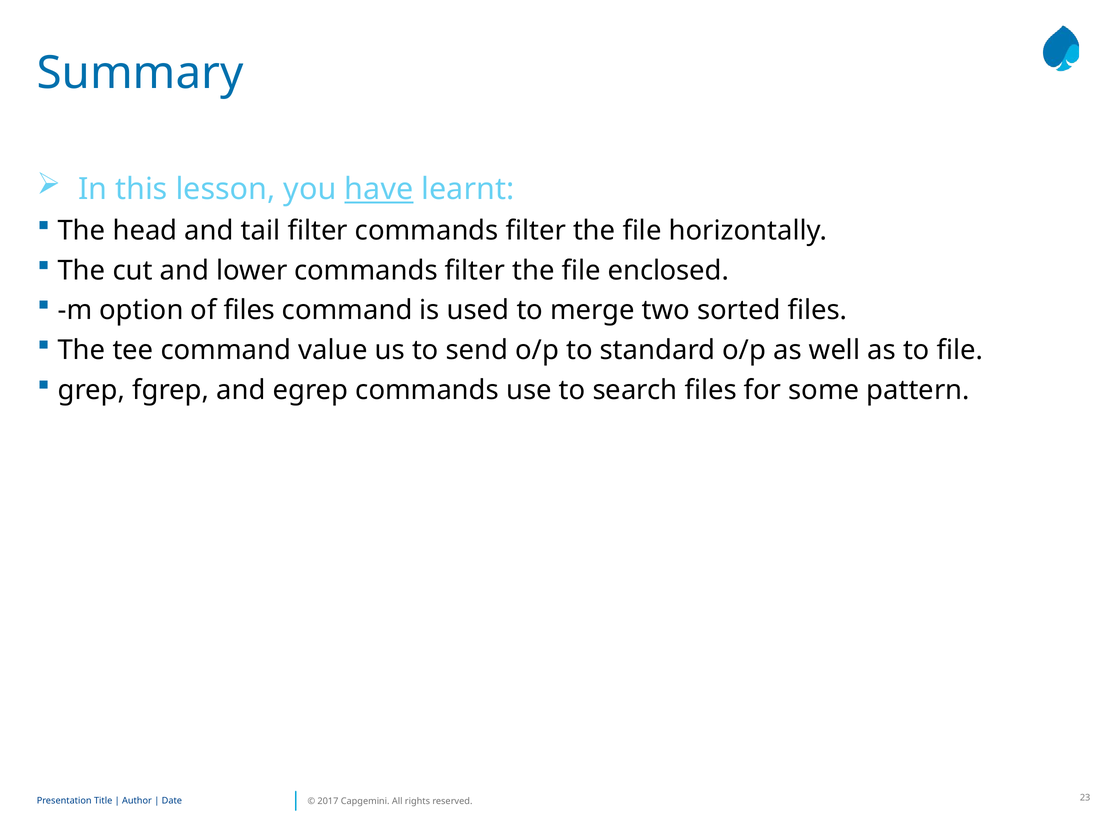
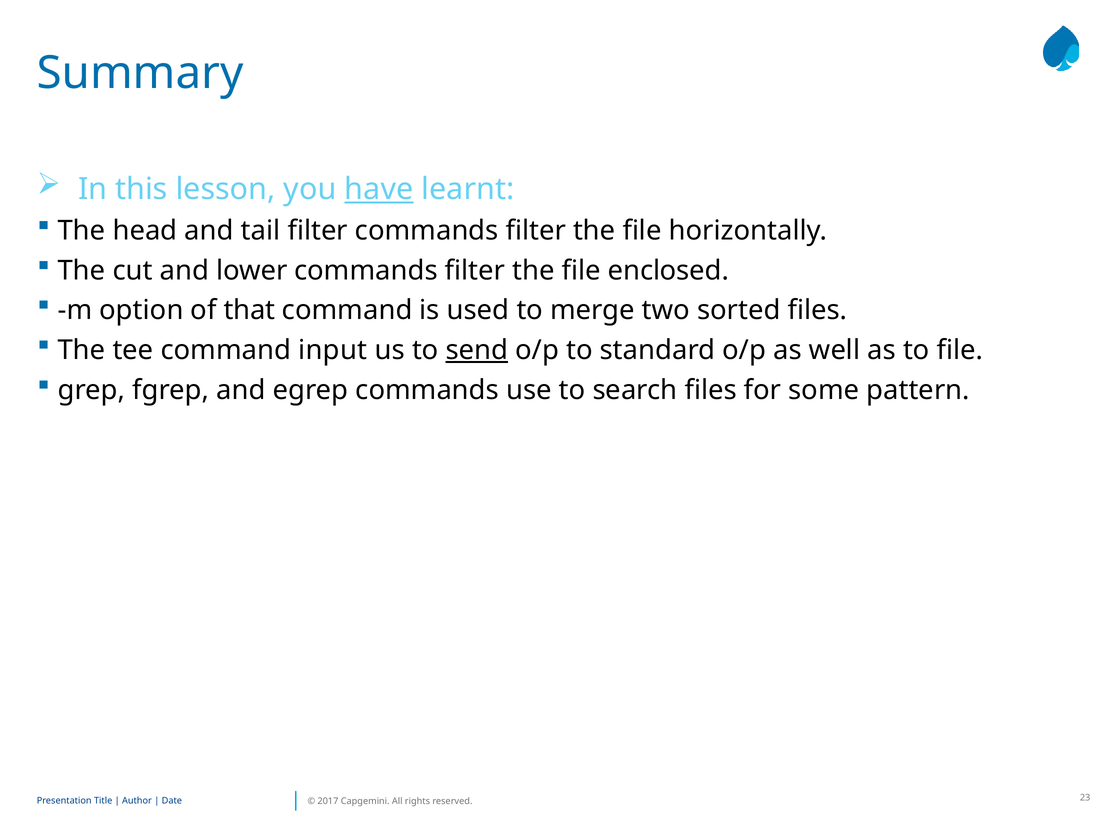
of files: files -> that
value: value -> input
send underline: none -> present
